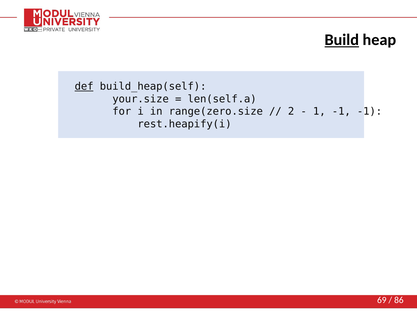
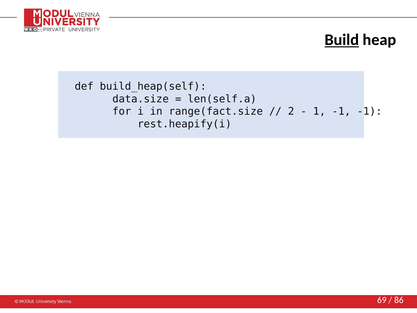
def underline: present -> none
your.size: your.size -> data.size
range(zero.size: range(zero.size -> range(fact.size
